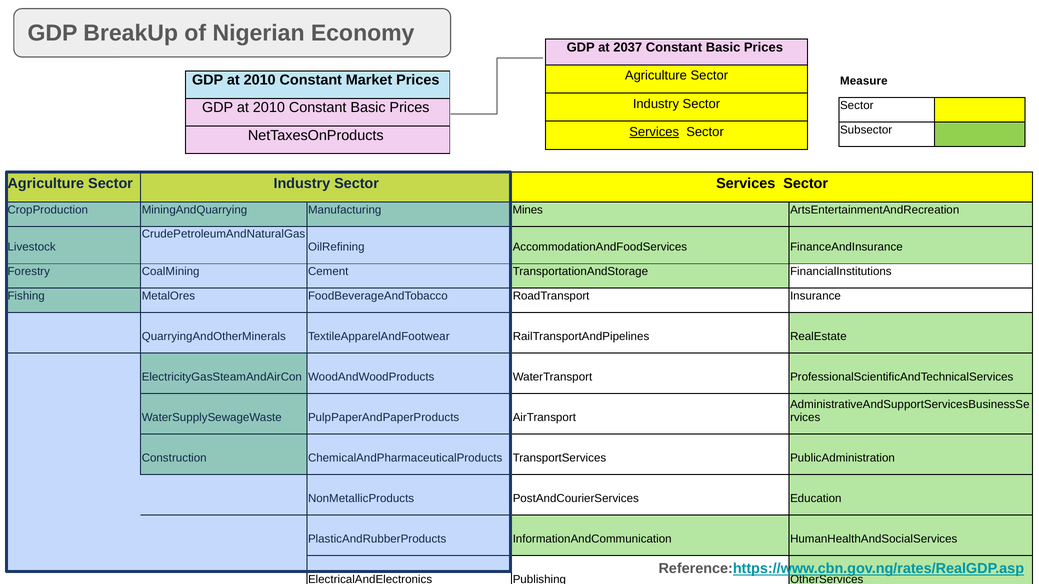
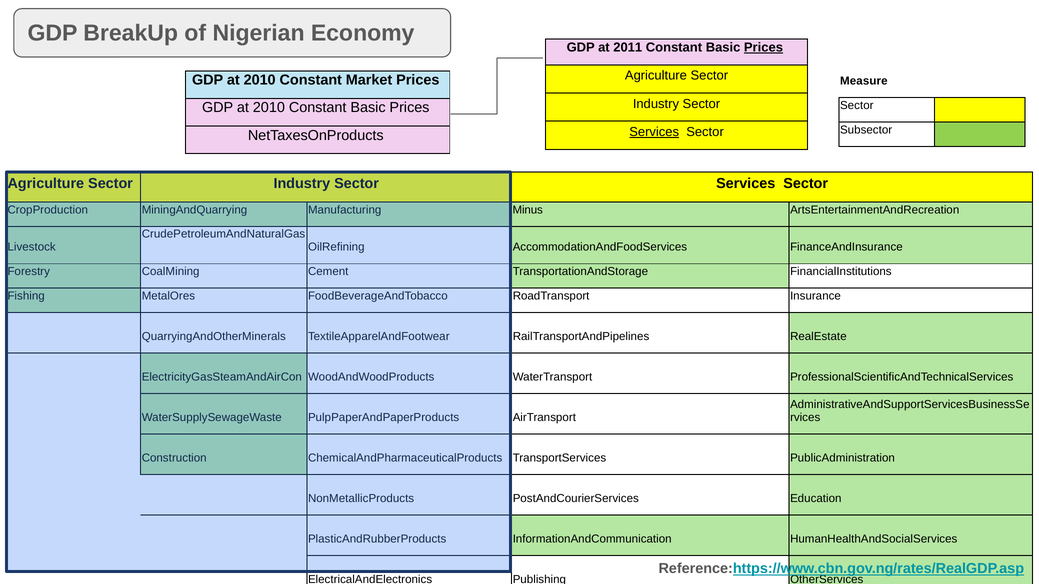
2037: 2037 -> 2011
Prices at (763, 47) underline: none -> present
Mines: Mines -> Minus
